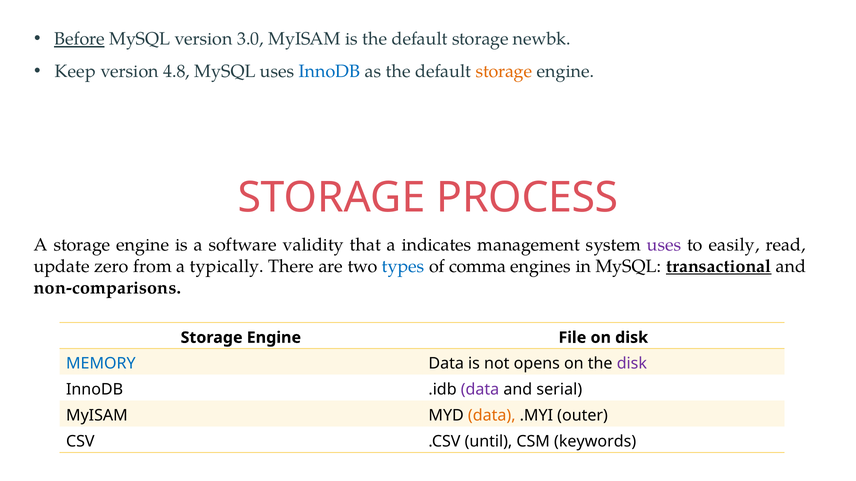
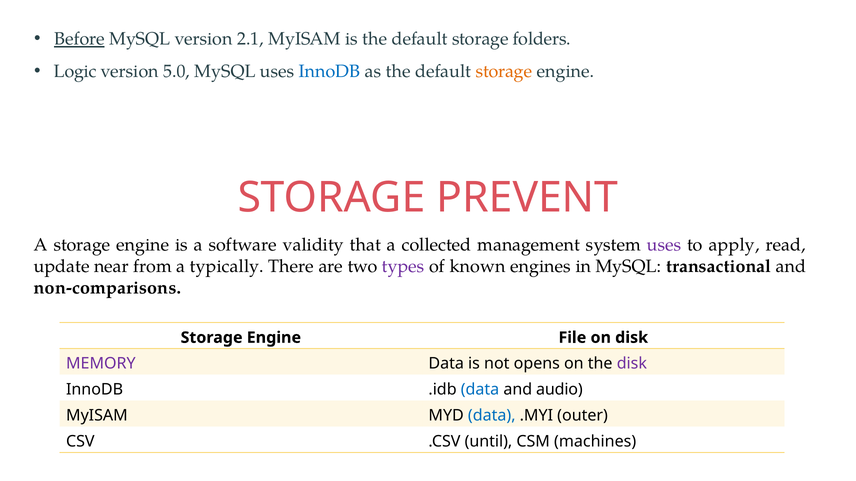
3.0: 3.0 -> 2.1
newbk: newbk -> folders
Keep: Keep -> Logic
4.8: 4.8 -> 5.0
PROCESS: PROCESS -> PREVENT
indicates: indicates -> collected
easily: easily -> apply
zero: zero -> near
types colour: blue -> purple
comma: comma -> known
transactional underline: present -> none
MEMORY colour: blue -> purple
data at (480, 390) colour: purple -> blue
serial: serial -> audio
data at (492, 416) colour: orange -> blue
keywords: keywords -> machines
